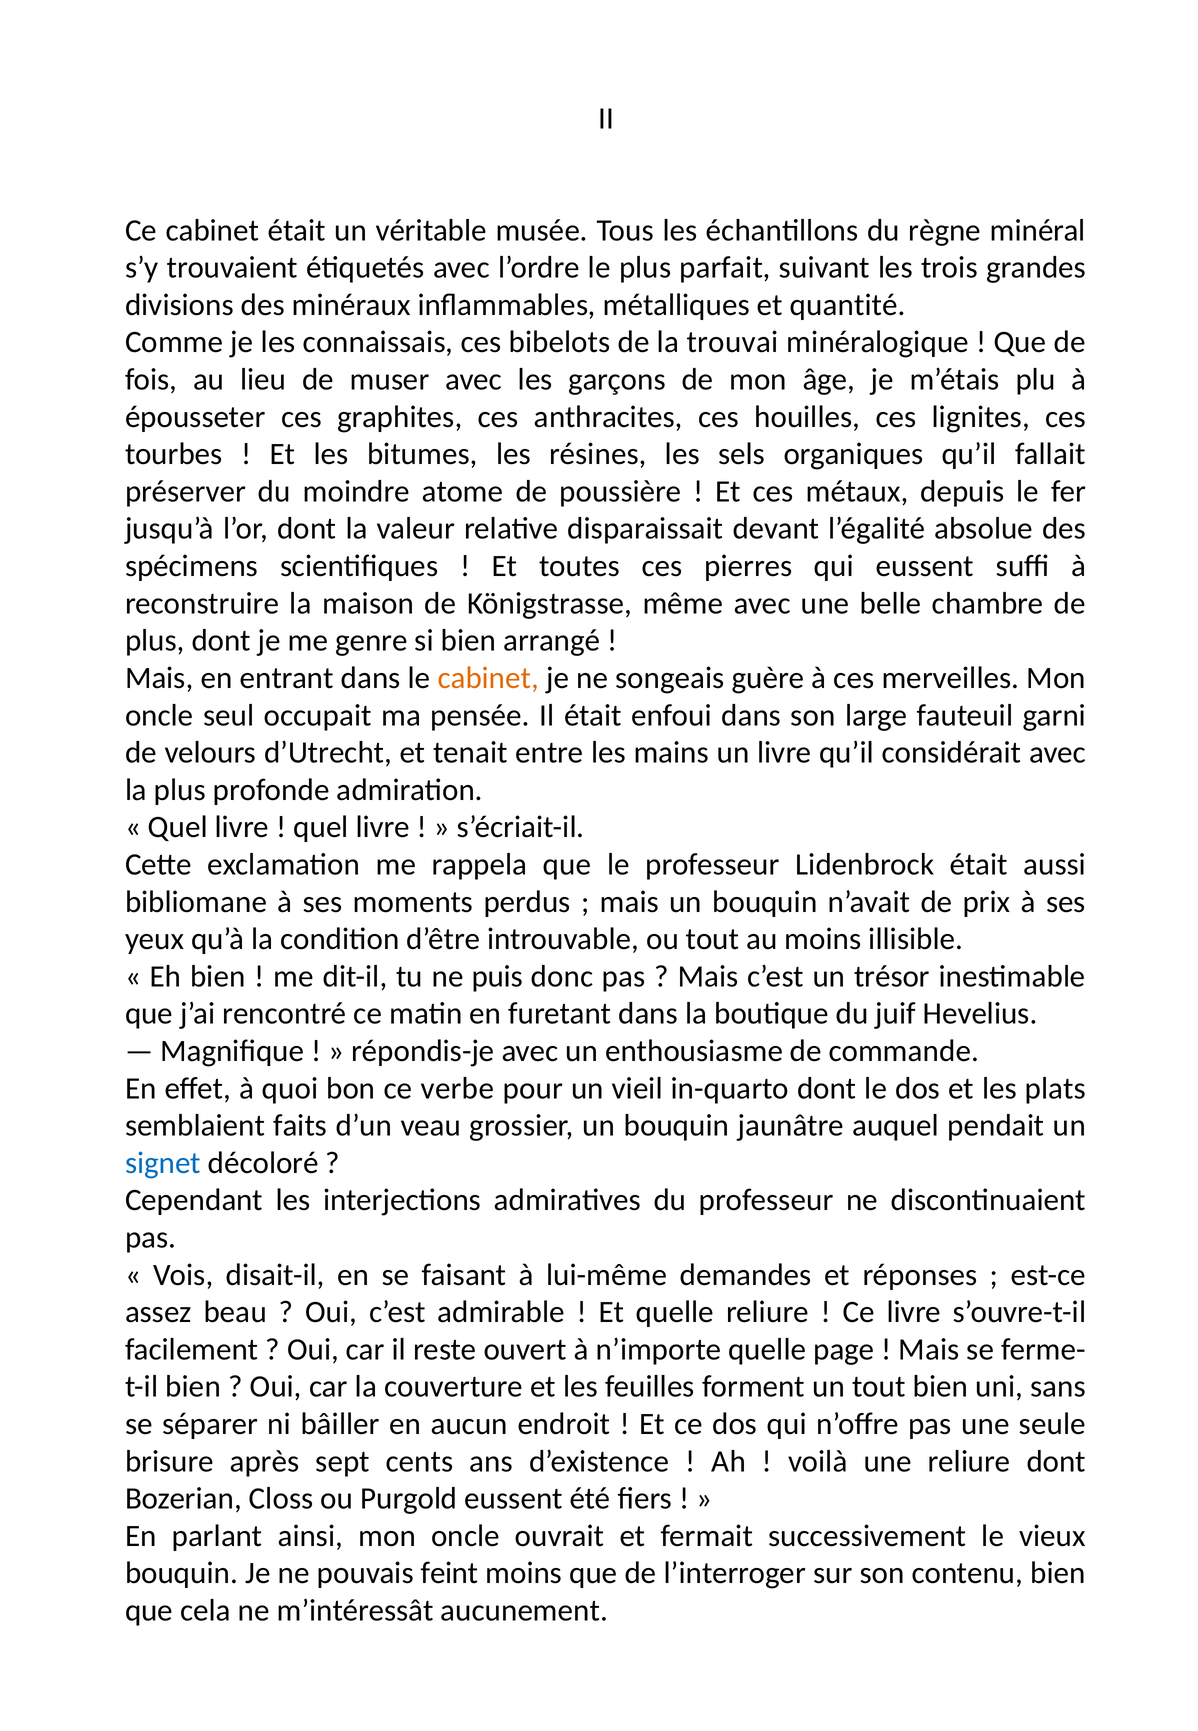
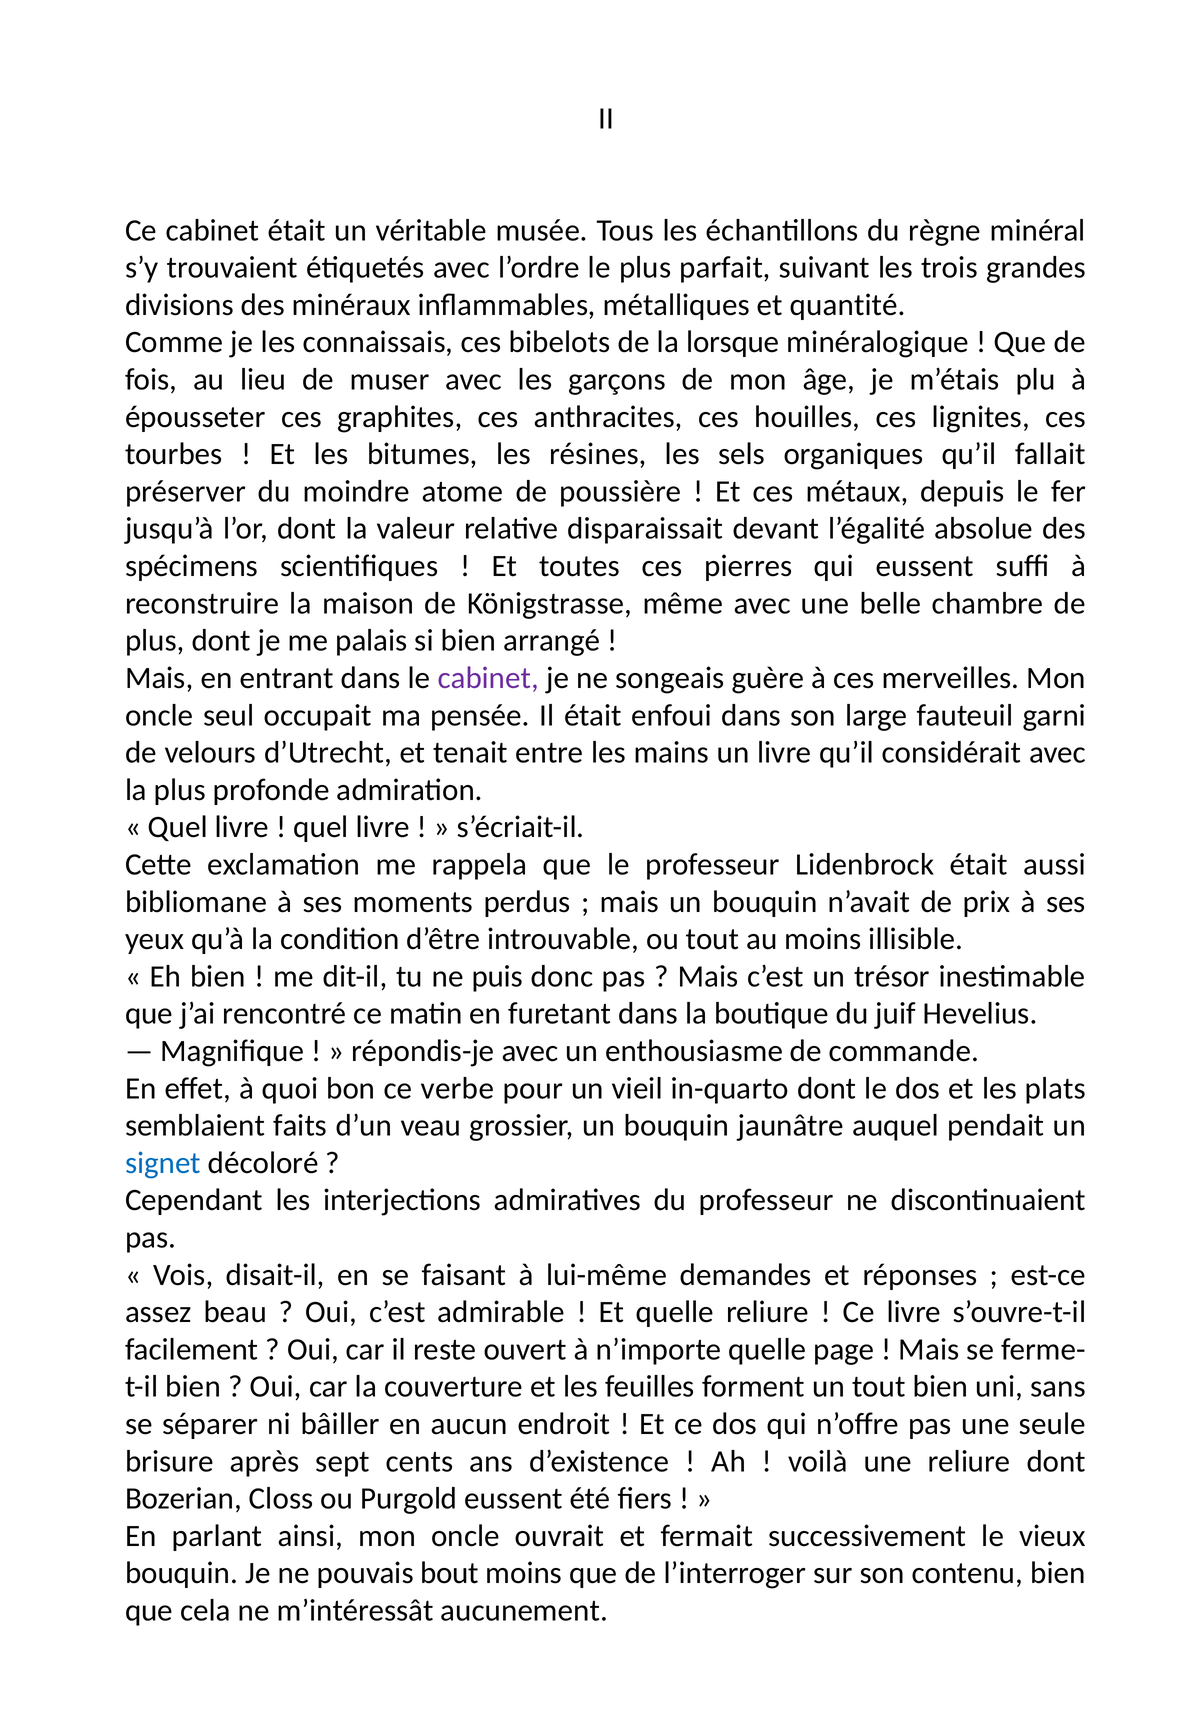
trouvai: trouvai -> lorsque
genre: genre -> palais
cabinet at (488, 678) colour: orange -> purple
feint: feint -> bout
